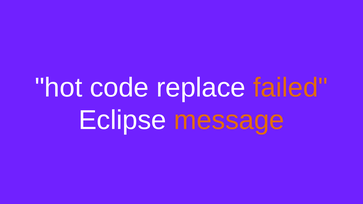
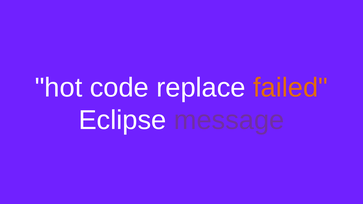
message colour: orange -> purple
